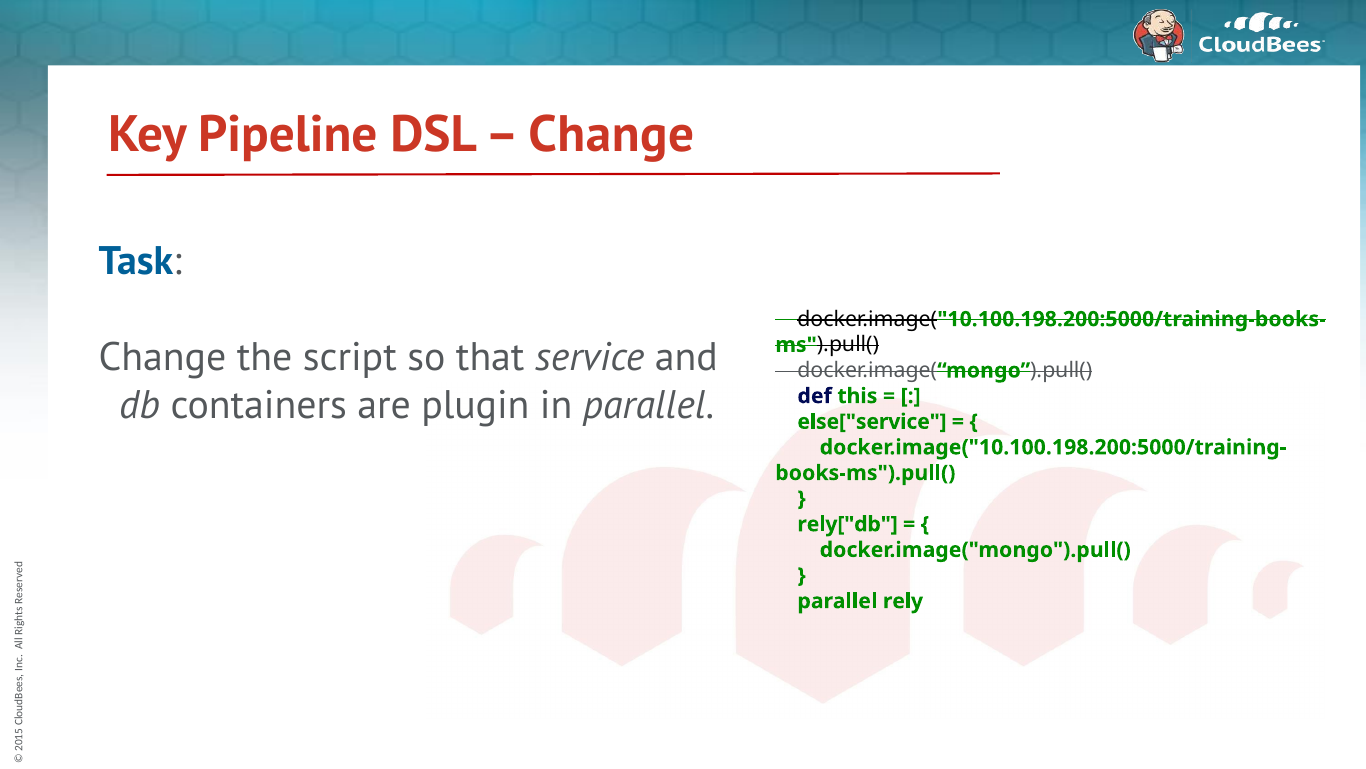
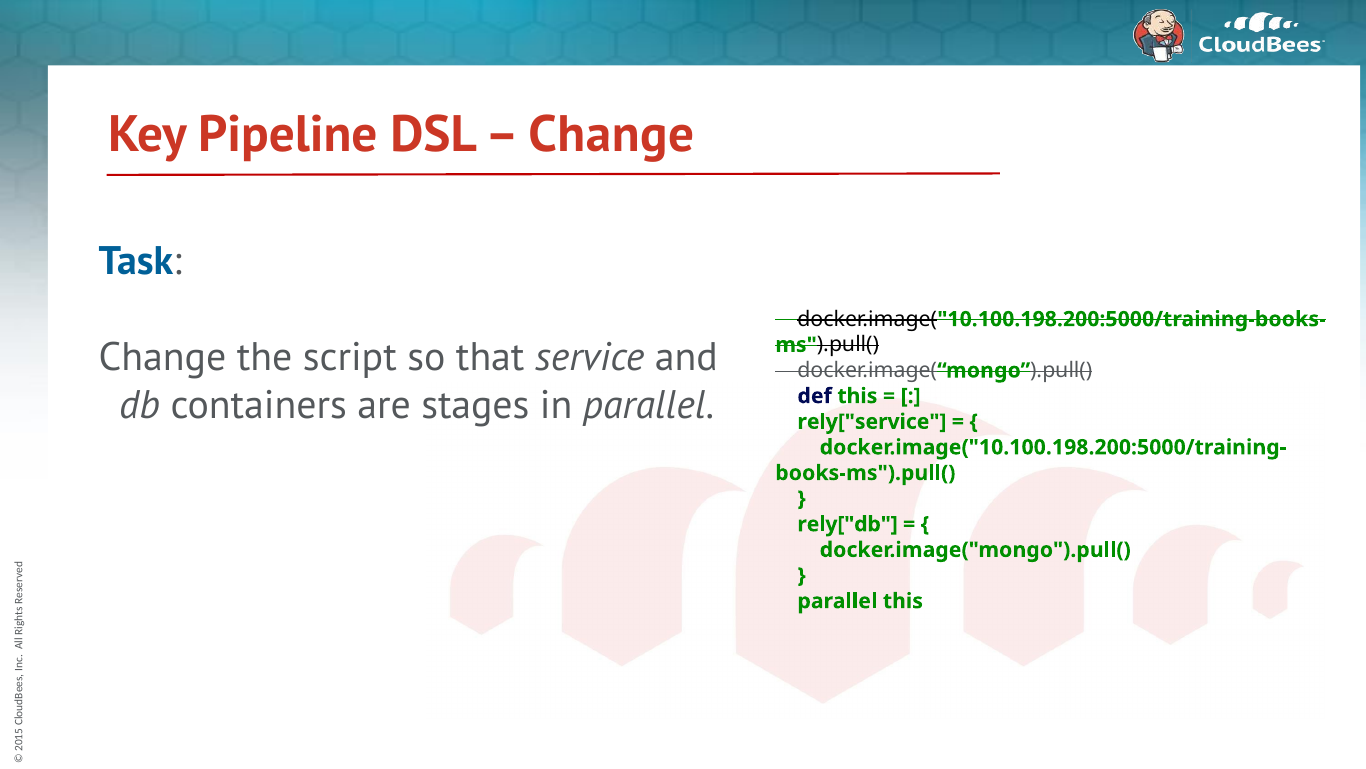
plugin: plugin -> stages
else["service: else["service -> rely["service
parallel rely: rely -> this
